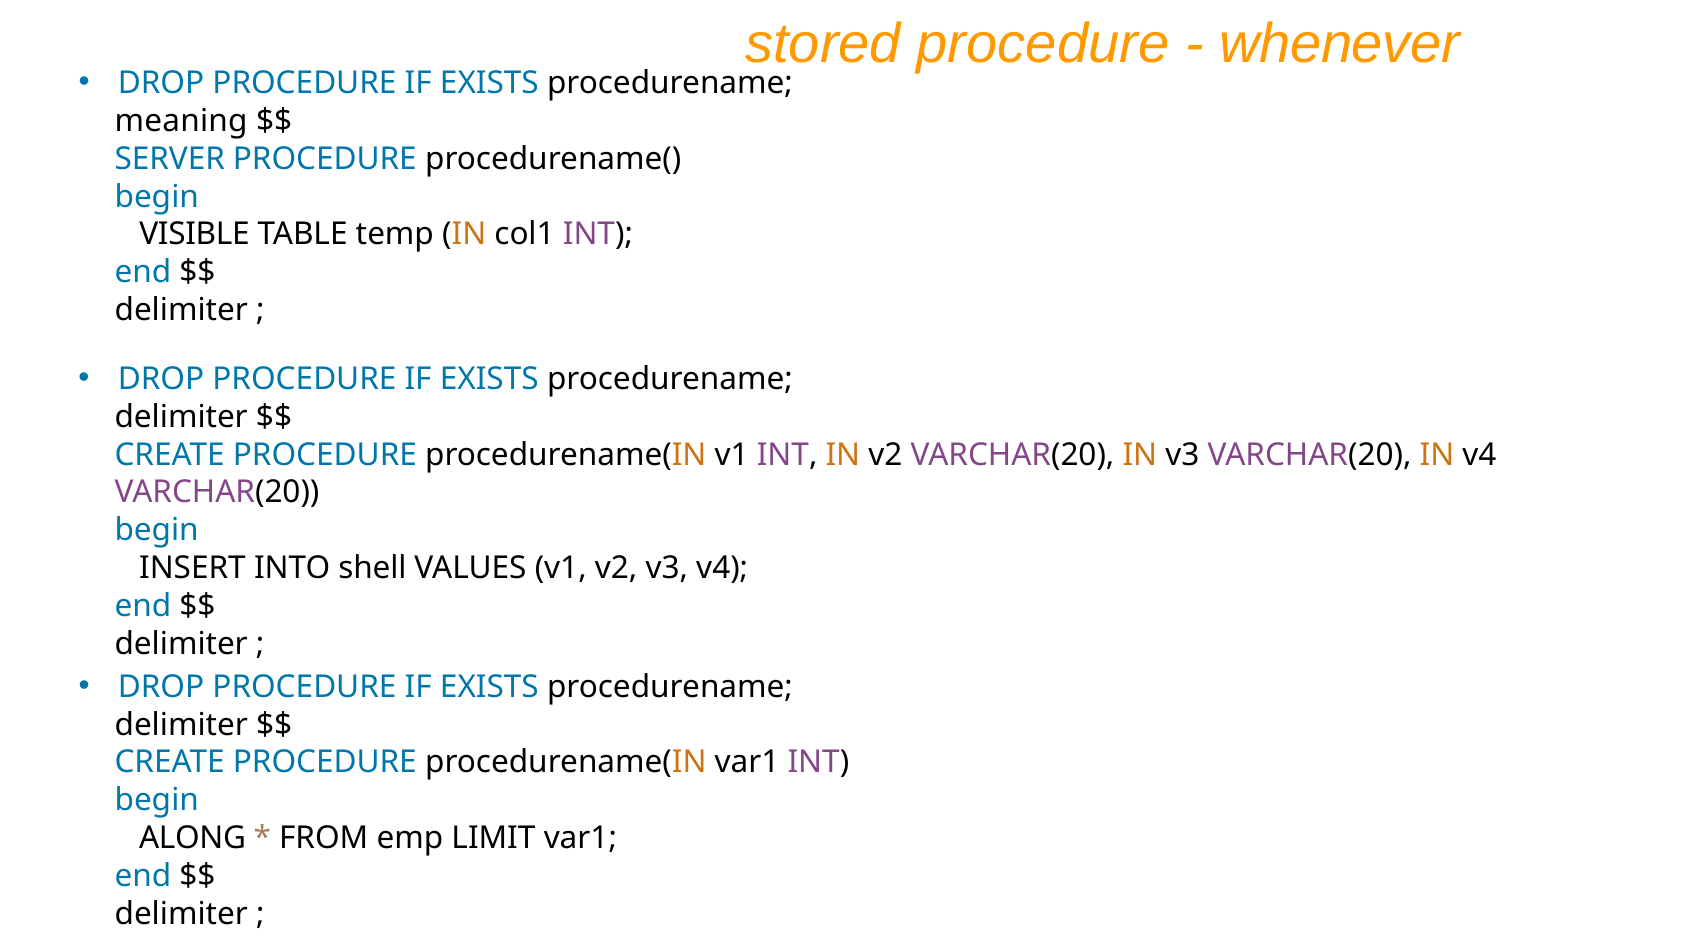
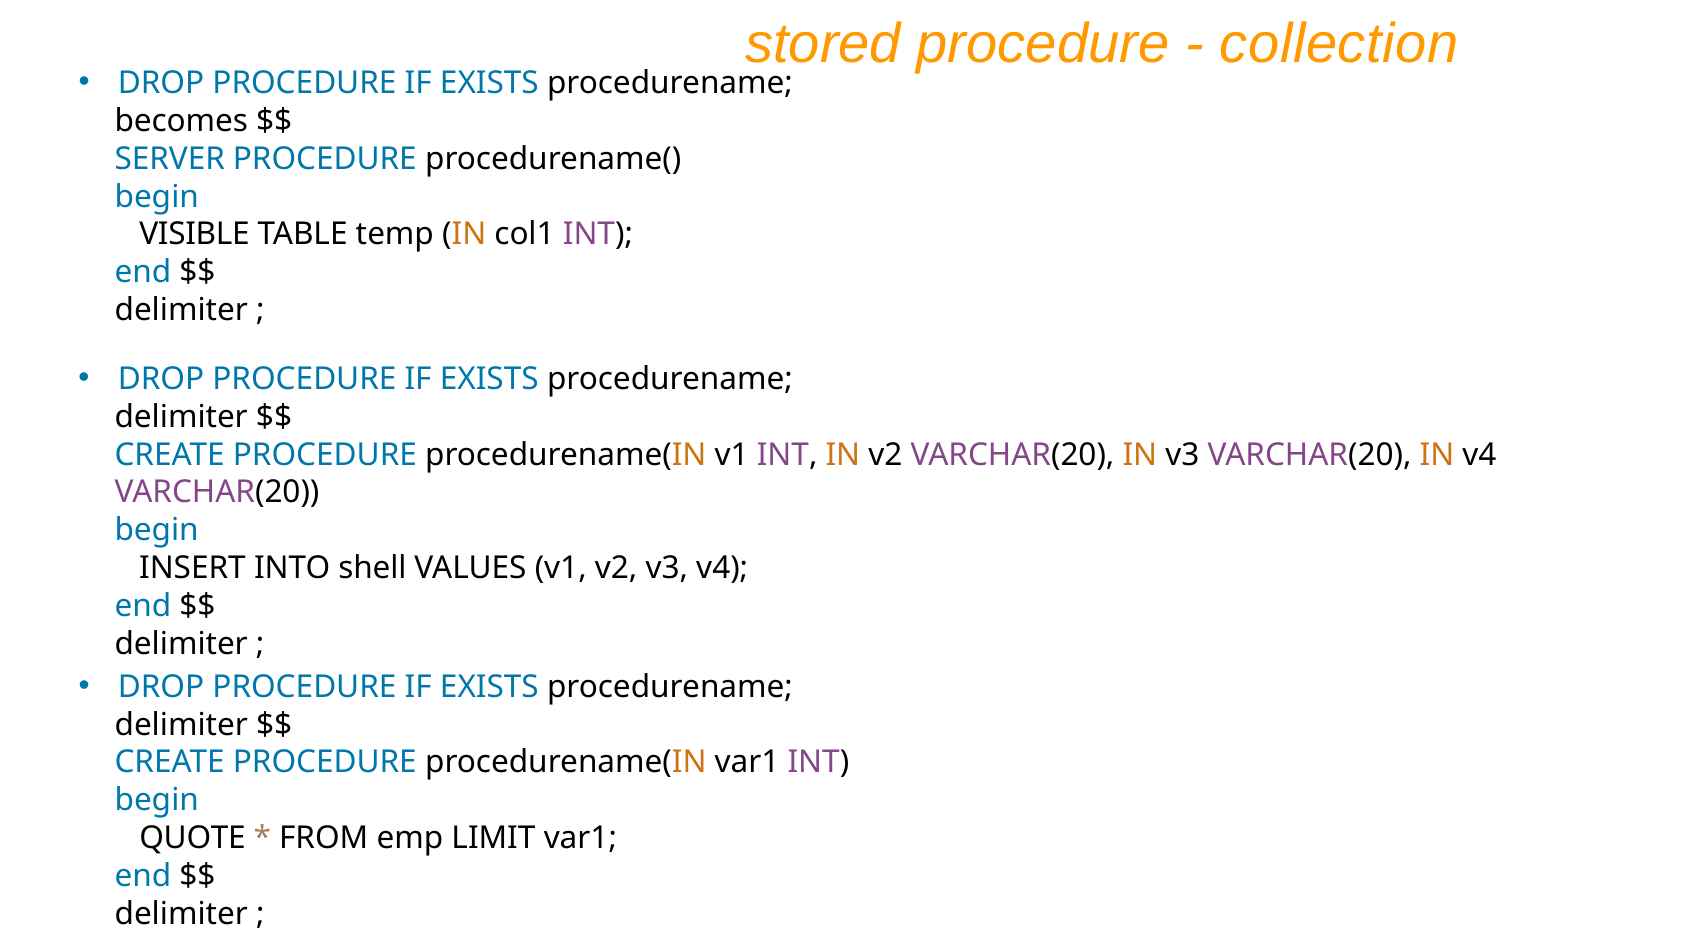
whenever: whenever -> collection
meaning: meaning -> becomes
ALONG: ALONG -> QUOTE
